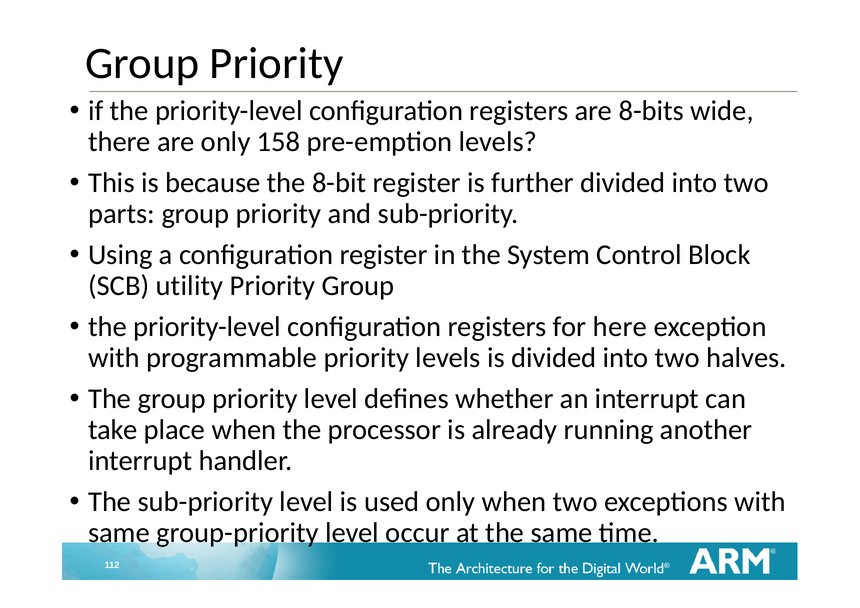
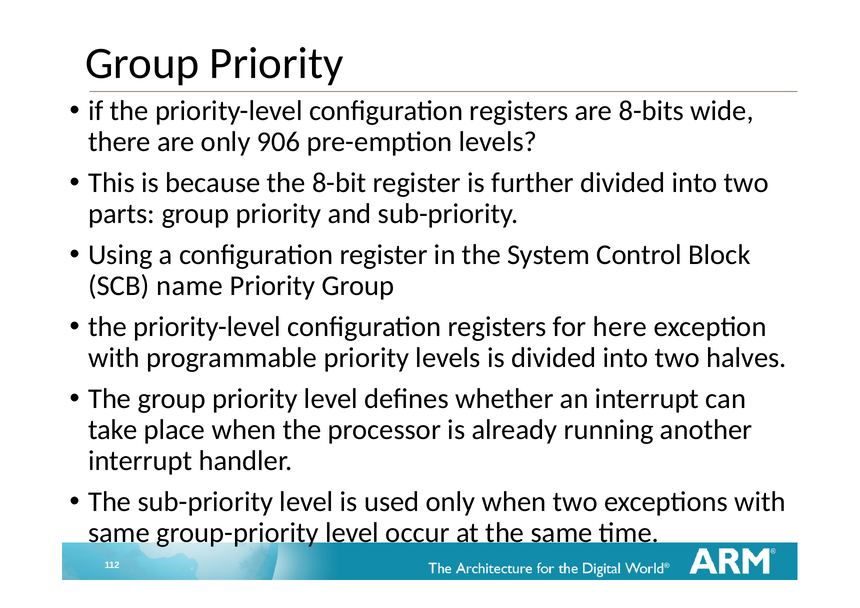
158: 158 -> 906
utility: utility -> name
